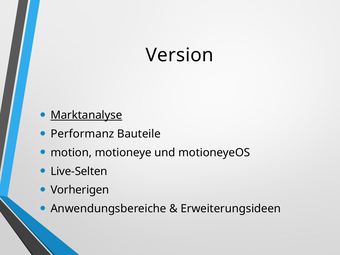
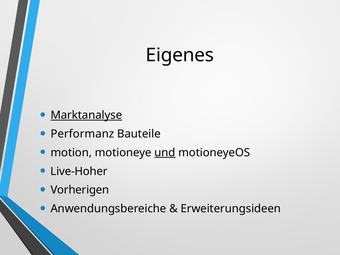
Version: Version -> Eigenes
und underline: none -> present
Live-Selten: Live-Selten -> Live-Hoher
